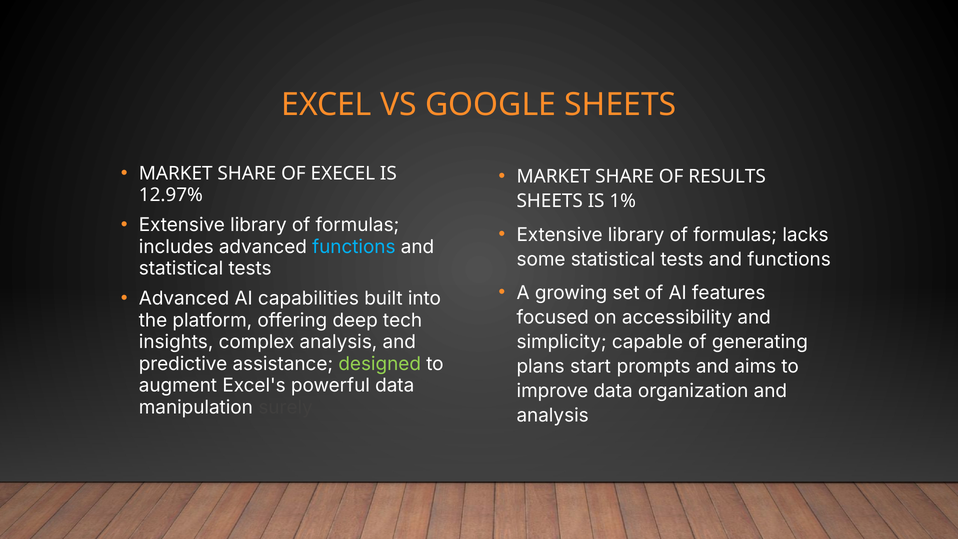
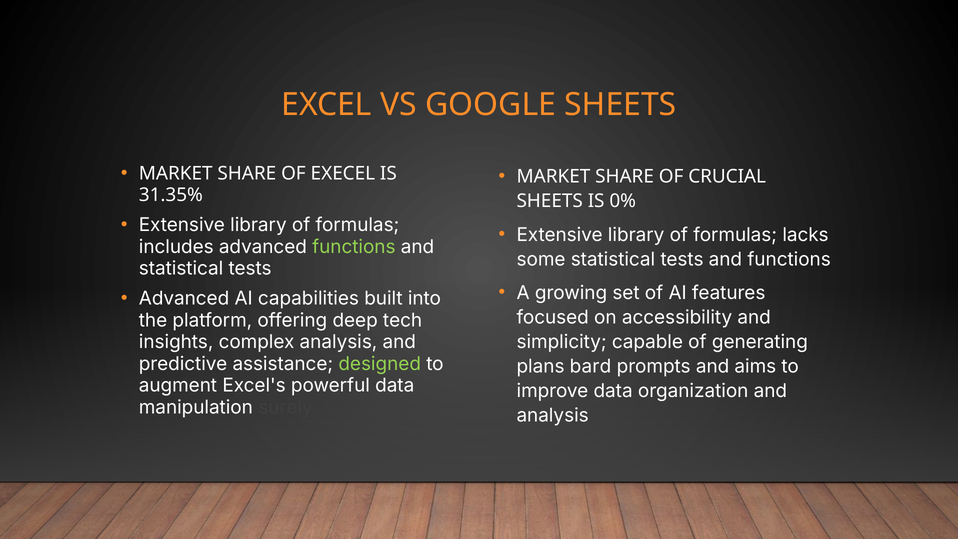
RESULTS: RESULTS -> CRUCIAL
12.97%: 12.97% -> 31.35%
1%: 1% -> 0%
functions at (354, 247) colour: light blue -> light green
start: start -> bard
